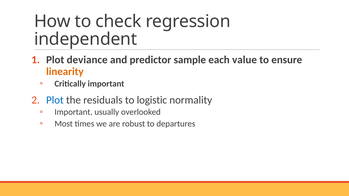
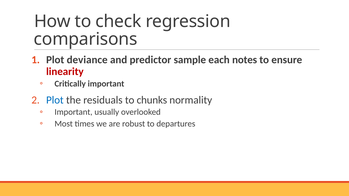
independent: independent -> comparisons
value: value -> notes
linearity colour: orange -> red
logistic: logistic -> chunks
